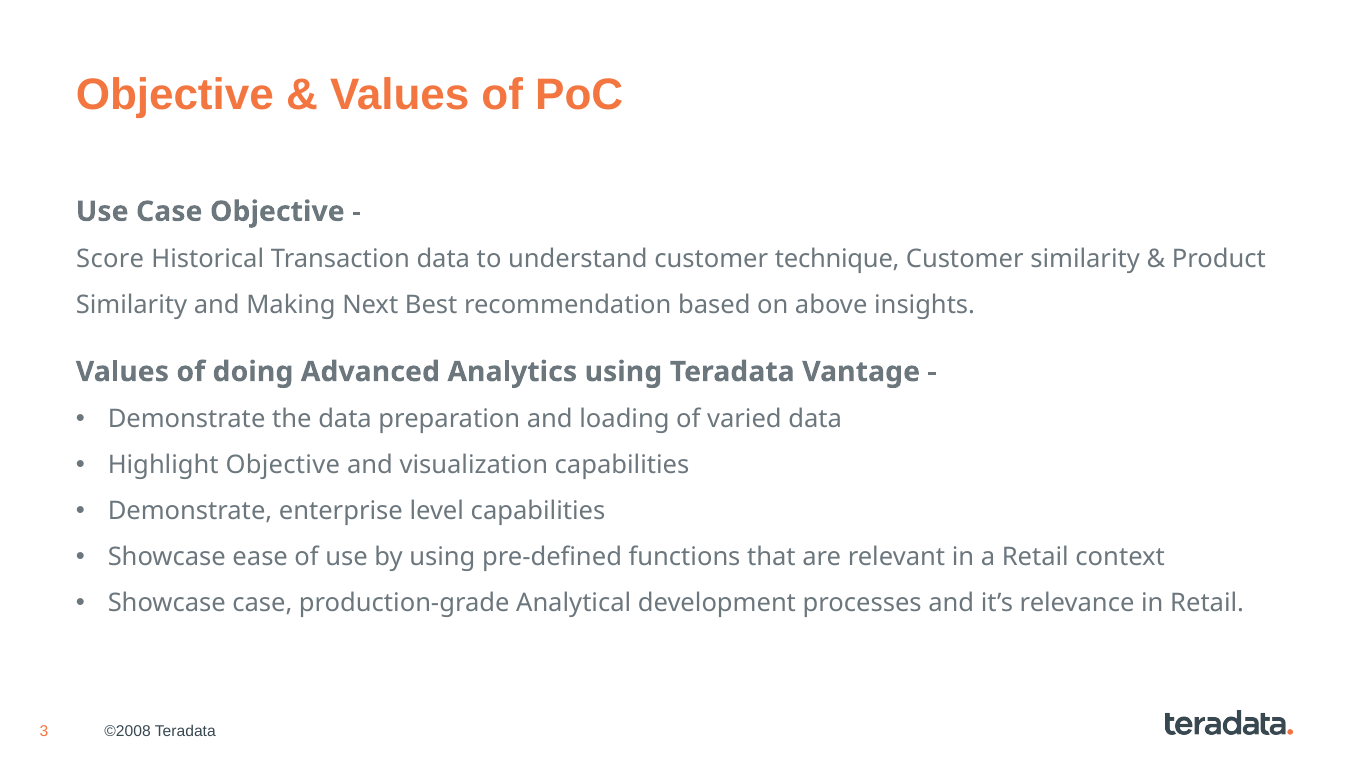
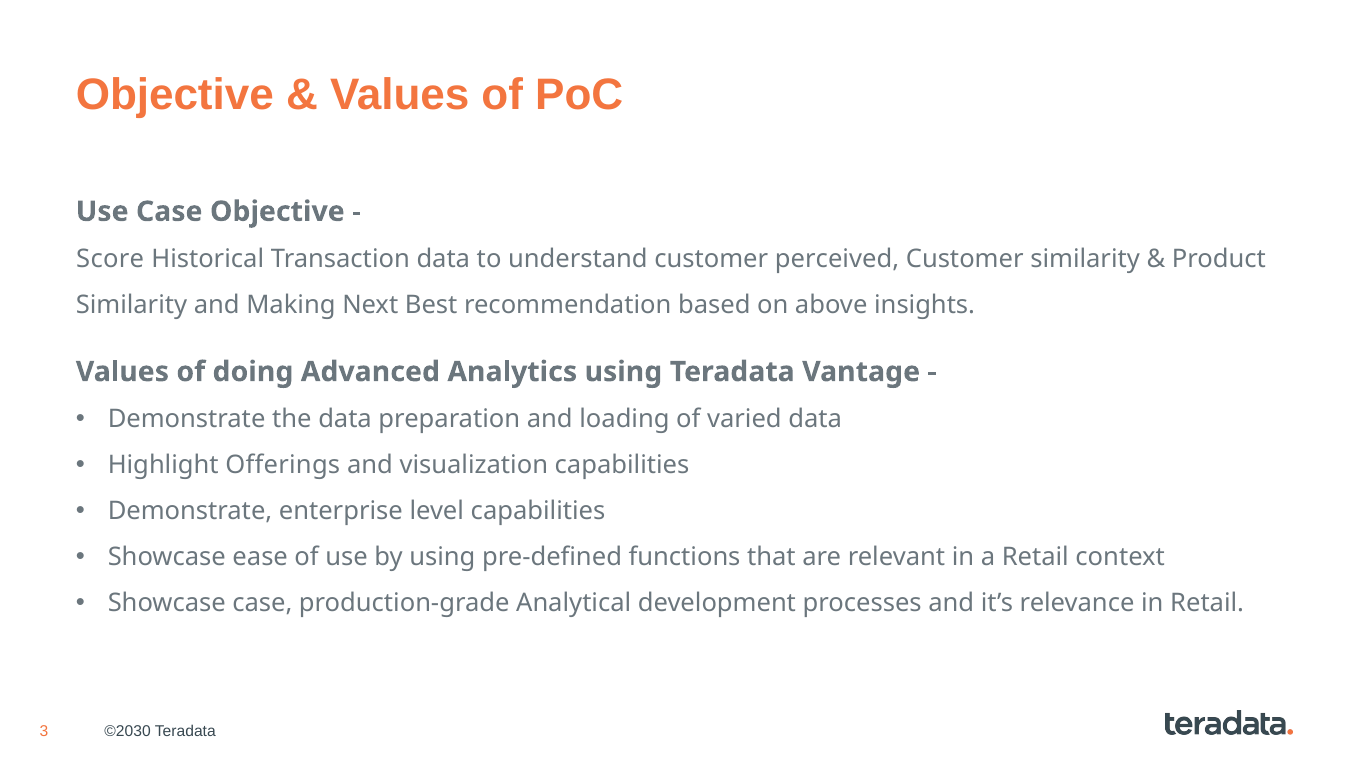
technique: technique -> perceived
Highlight Objective: Objective -> Offerings
©2008: ©2008 -> ©2030
